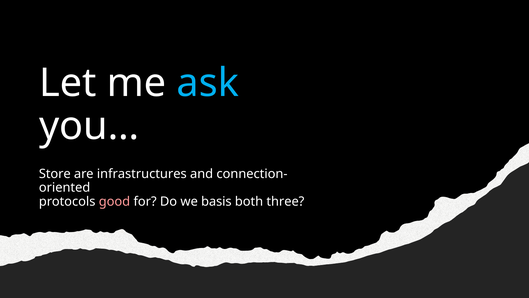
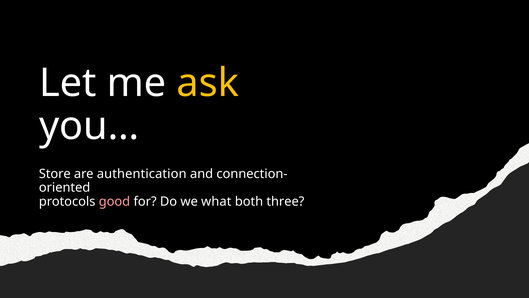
ask colour: light blue -> yellow
infrastructures: infrastructures -> authentication
basis: basis -> what
